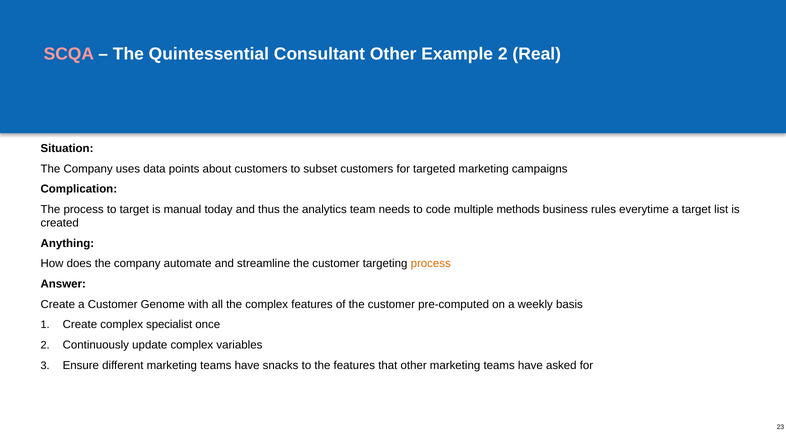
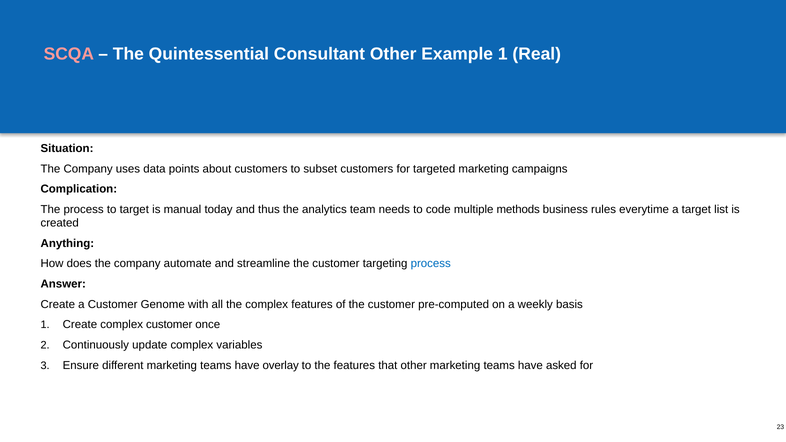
Example 2: 2 -> 1
process at (431, 264) colour: orange -> blue
complex specialist: specialist -> customer
snacks: snacks -> overlay
